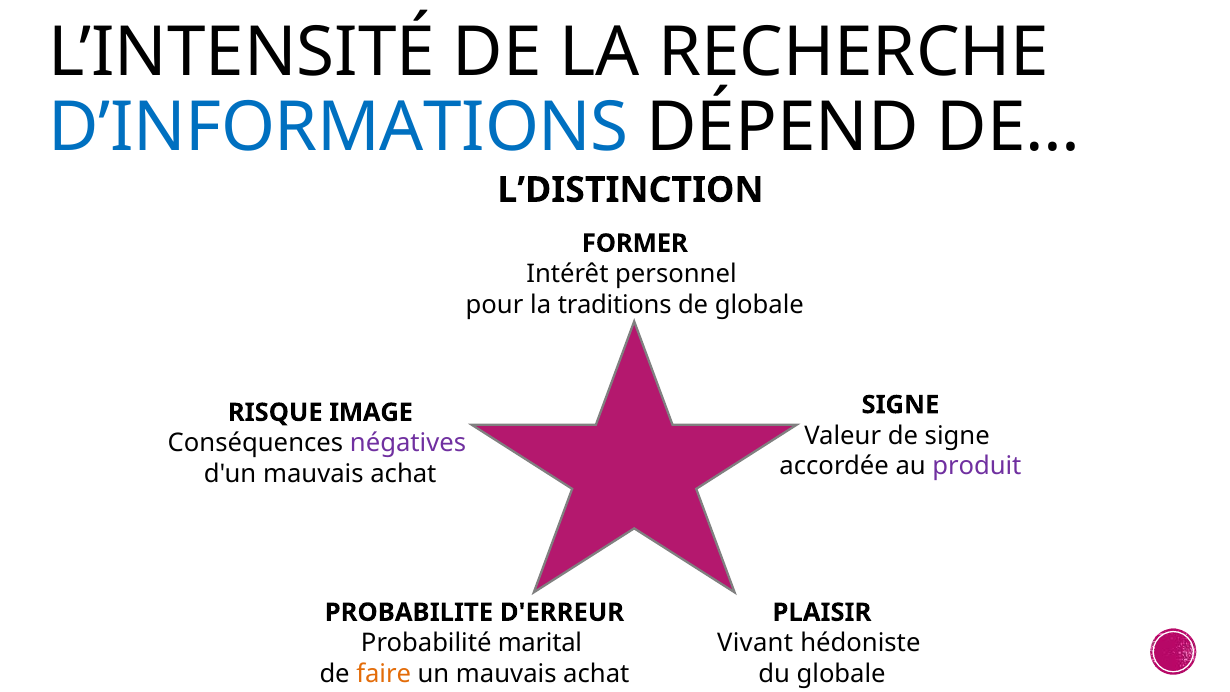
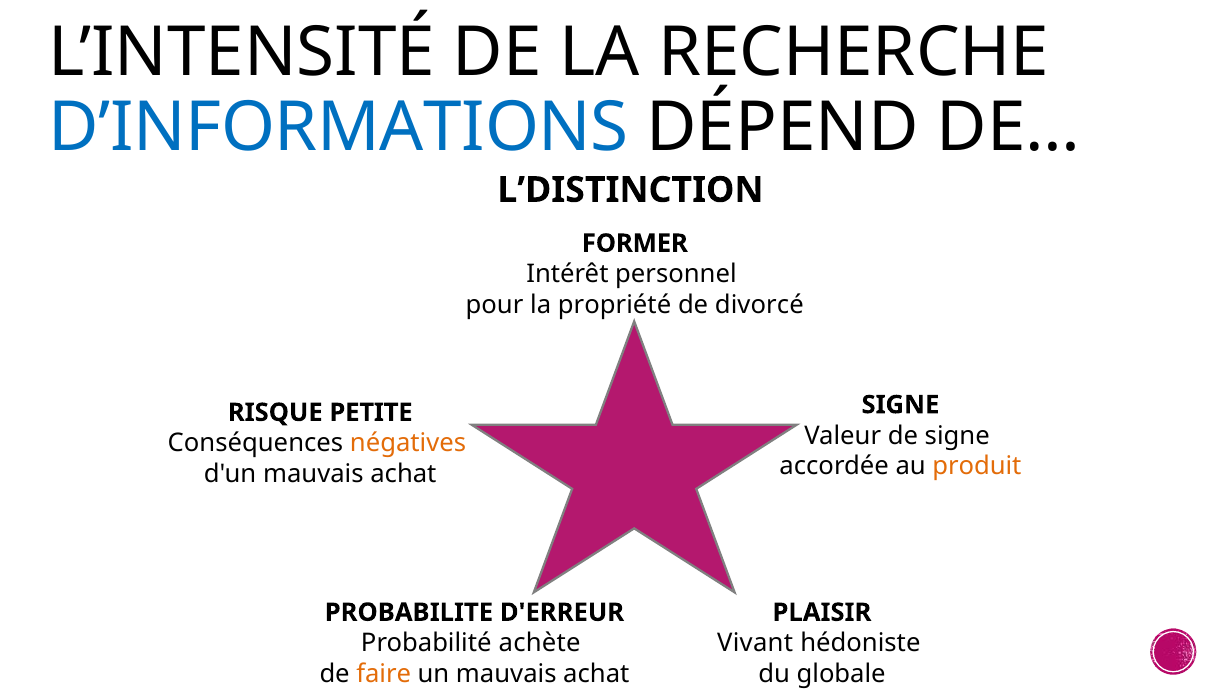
traditions: traditions -> propriété
de globale: globale -> divorcé
IMAGE: IMAGE -> PETITE
négatives colour: purple -> orange
produit colour: purple -> orange
marital: marital -> achète
